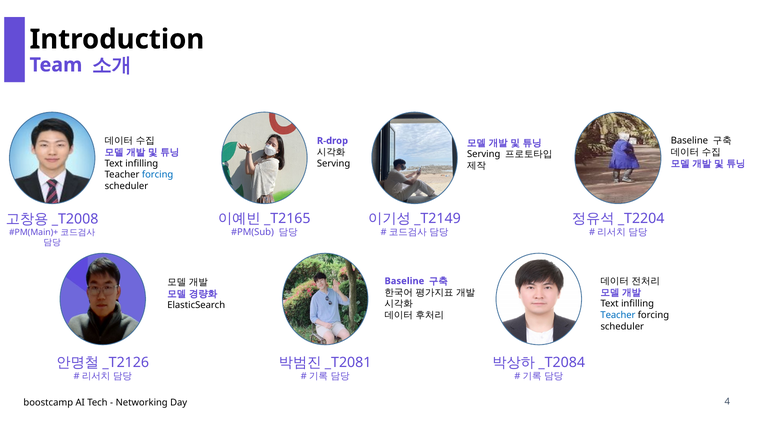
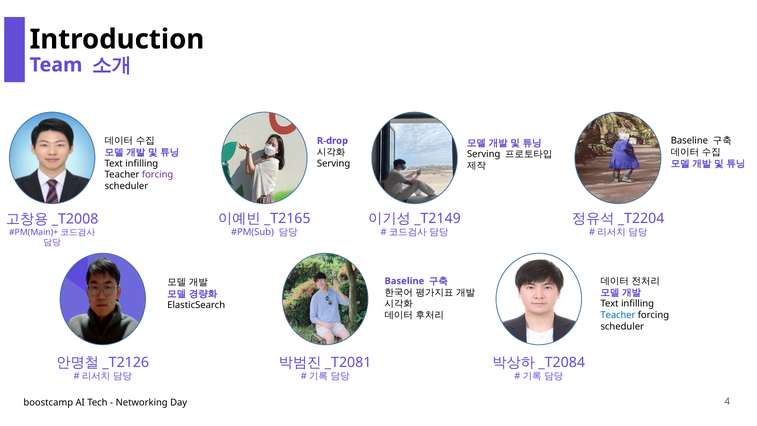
forcing at (158, 175) colour: blue -> purple
